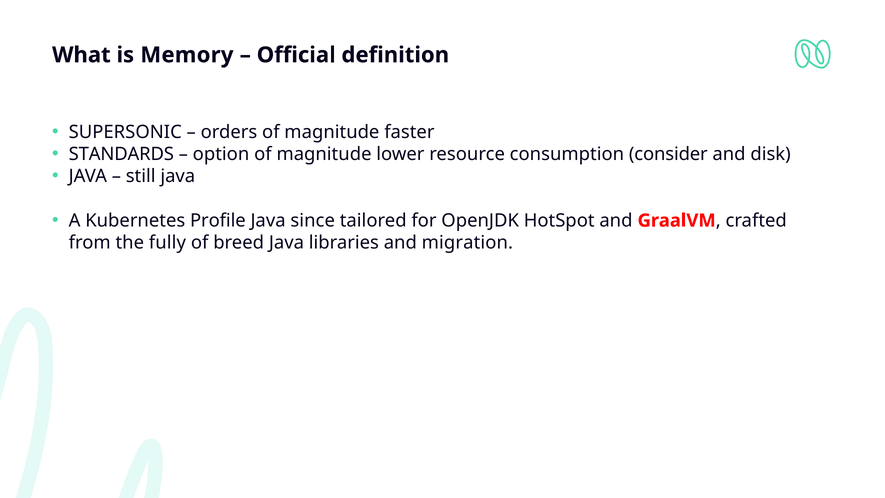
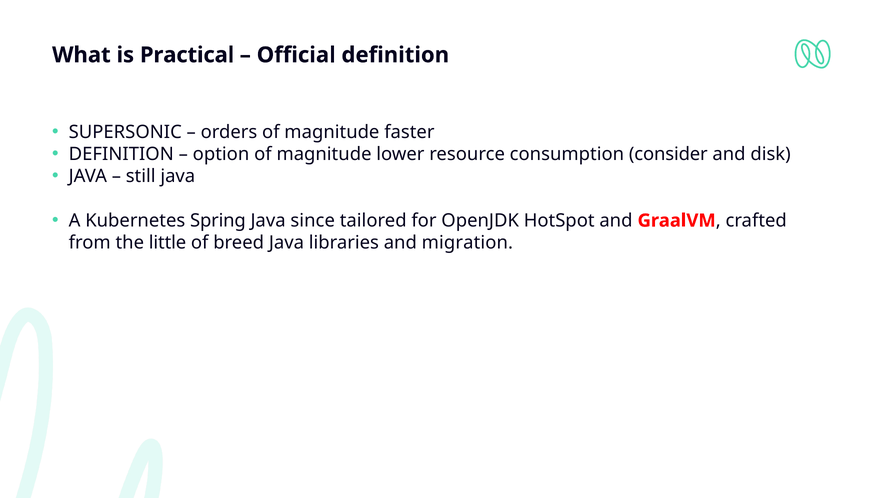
Memory: Memory -> Practical
STANDARDS at (121, 154): STANDARDS -> DEFINITION
Profile: Profile -> Spring
fully: fully -> little
